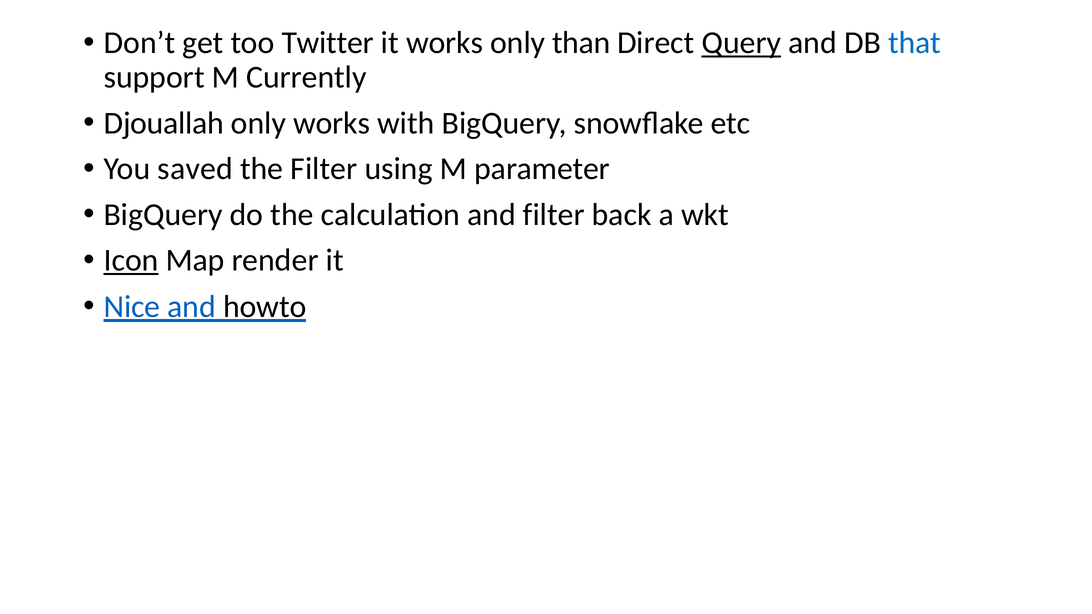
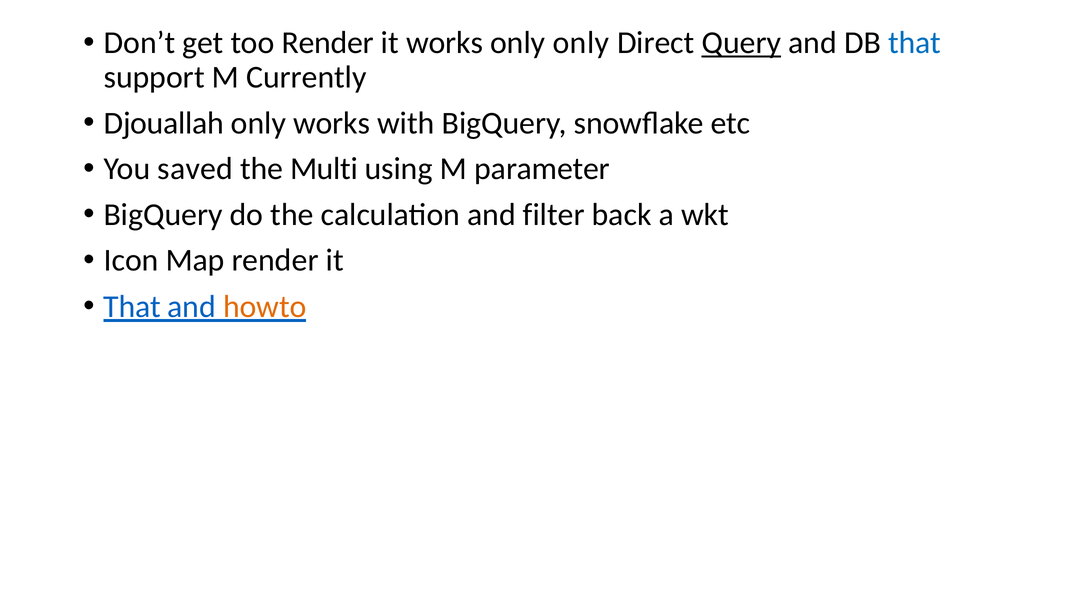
too Twitter: Twitter -> Render
only than: than -> only
the Filter: Filter -> Multi
Icon underline: present -> none
Nice at (132, 307): Nice -> That
howto colour: black -> orange
